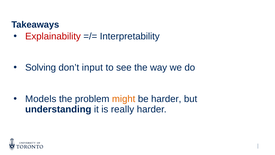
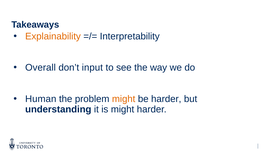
Explainability colour: red -> orange
Solving: Solving -> Overall
Models: Models -> Human
is really: really -> might
